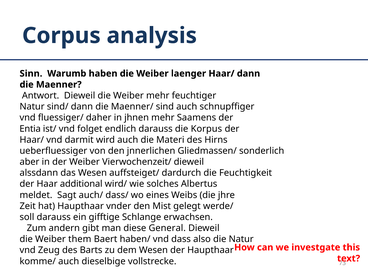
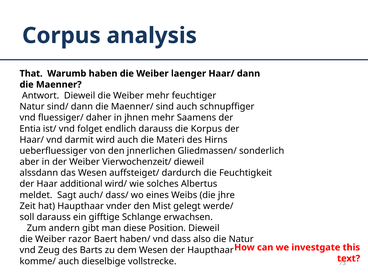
Sinn: Sinn -> That
General: General -> Position
them: them -> razor
